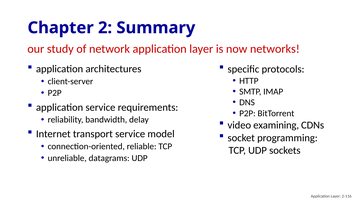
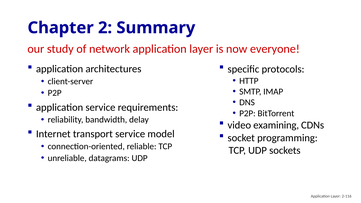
networks: networks -> everyone
